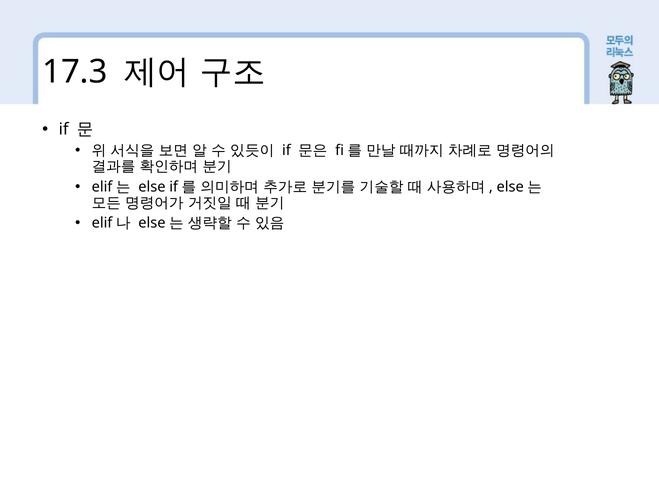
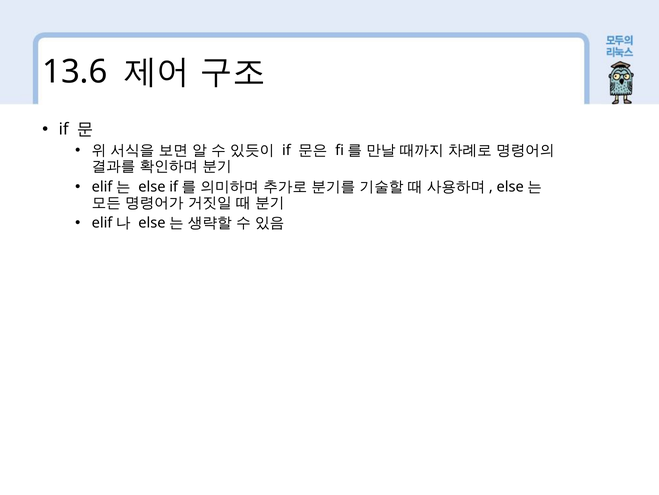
17.3: 17.3 -> 13.6
